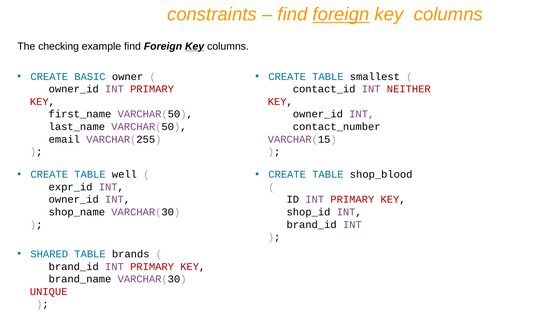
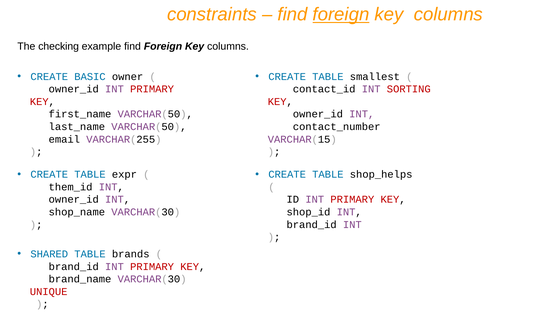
Key at (195, 46) underline: present -> none
NEITHER: NEITHER -> SORTING
well: well -> expr
shop_blood: shop_blood -> shop_helps
expr_id: expr_id -> them_id
